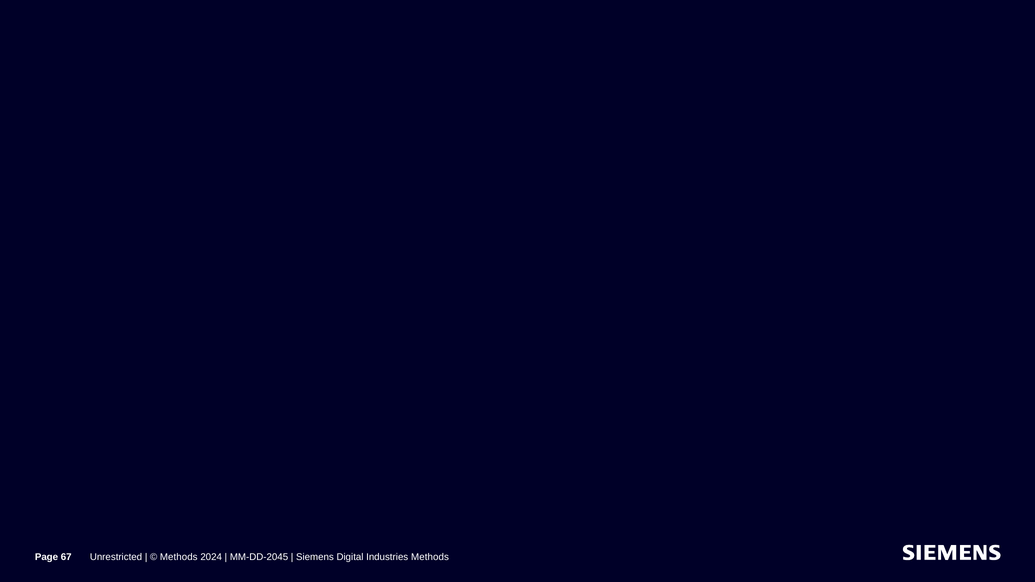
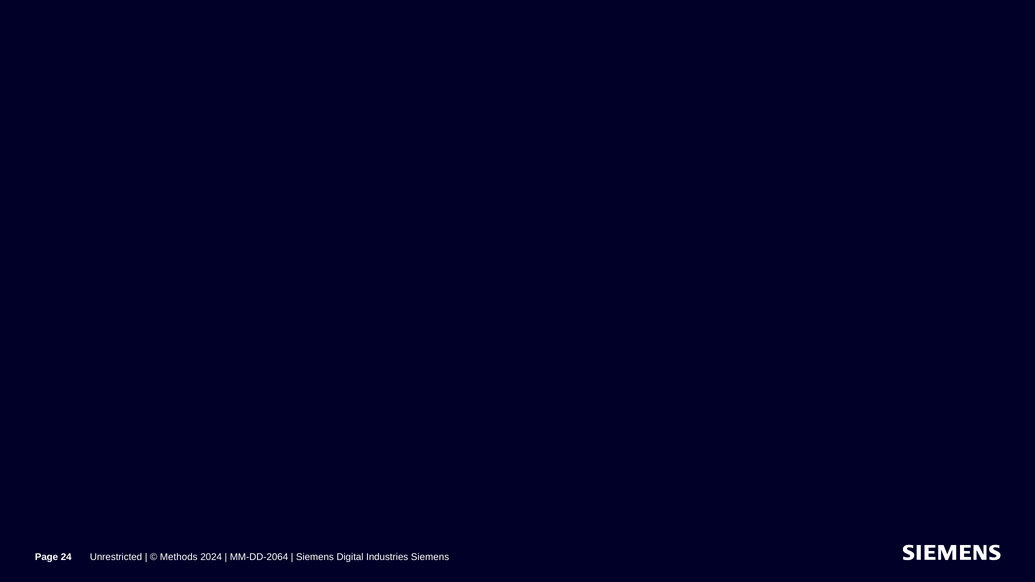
67: 67 -> 24
MM-DD-2045: MM-DD-2045 -> MM-DD-2064
Industries Methods: Methods -> Siemens
